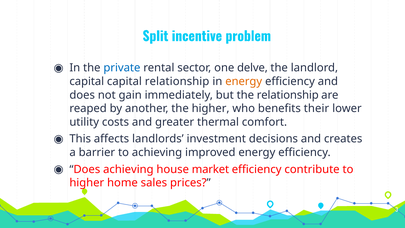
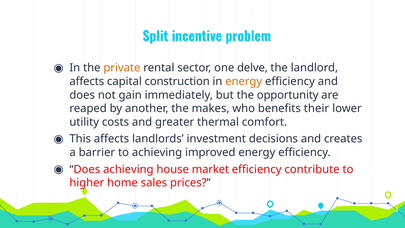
private colour: blue -> orange
capital at (87, 81): capital -> affects
capital relationship: relationship -> construction
the relationship: relationship -> opportunity
the higher: higher -> makes
